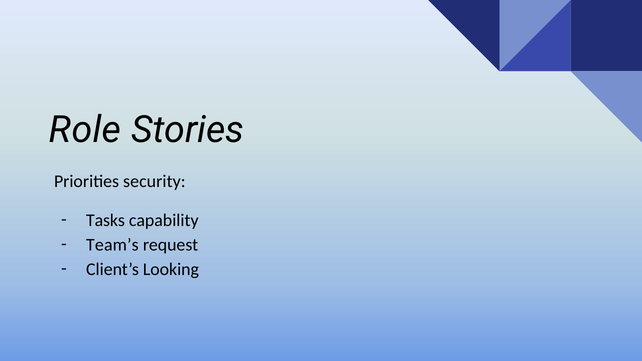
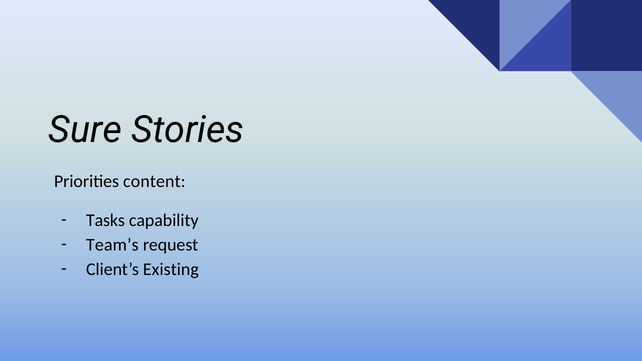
Role: Role -> Sure
security: security -> content
Looking: Looking -> Existing
